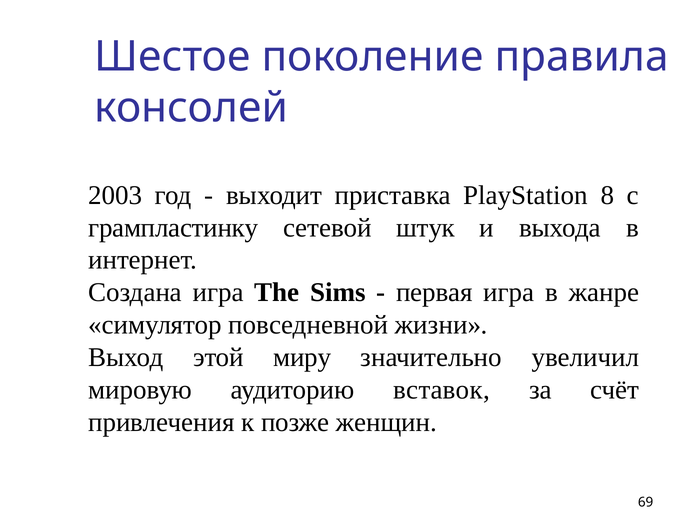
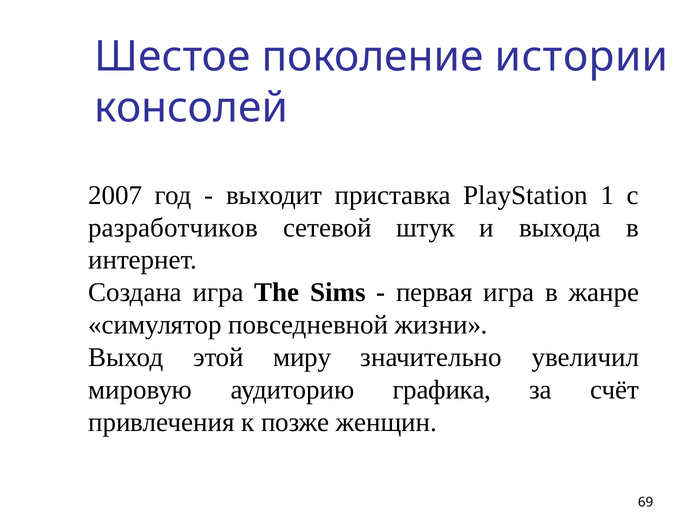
правила: правила -> истории
2003: 2003 -> 2007
8: 8 -> 1
грампластинку: грампластинку -> разработчиков
вставок: вставок -> графика
